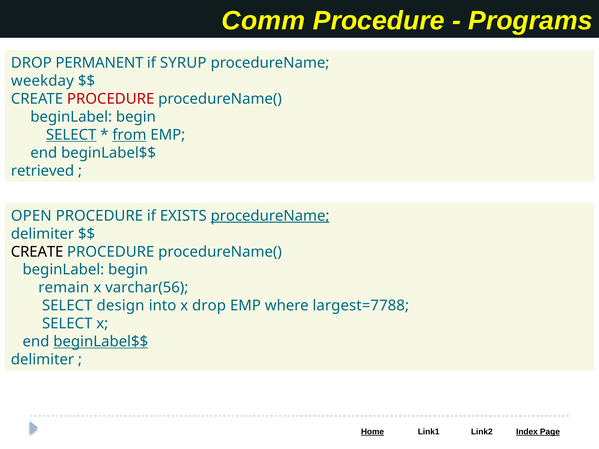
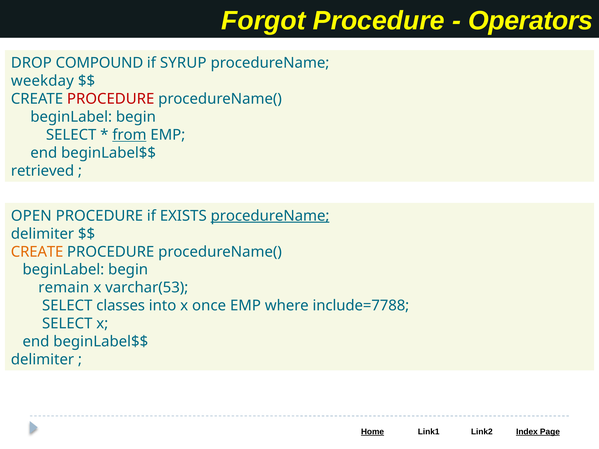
Comm: Comm -> Forgot
Programs: Programs -> Operators
PERMANENT: PERMANENT -> COMPOUND
SELECT at (71, 135) underline: present -> none
CREATE at (37, 252) colour: black -> orange
varchar(56: varchar(56 -> varchar(53
design: design -> classes
x drop: drop -> once
largest=7788: largest=7788 -> include=7788
beginLabel$$ at (101, 342) underline: present -> none
